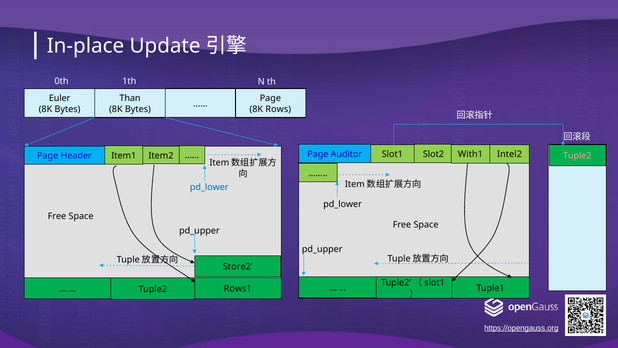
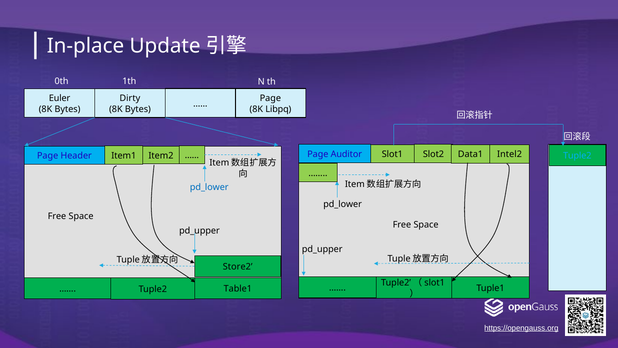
Than: Than -> Dirty
Rows: Rows -> Libpq
With1: With1 -> Data1
Tuple2 at (577, 156) colour: pink -> light blue
Rows1: Rows1 -> Table1
